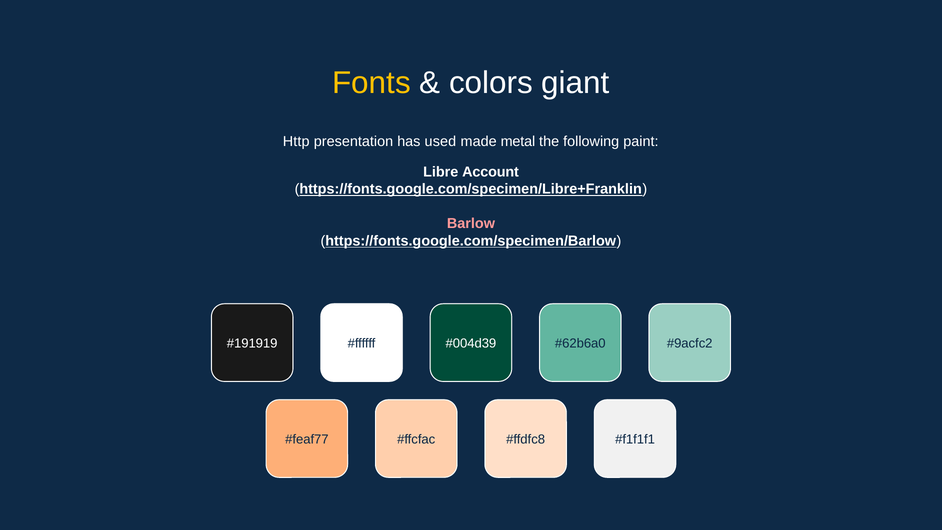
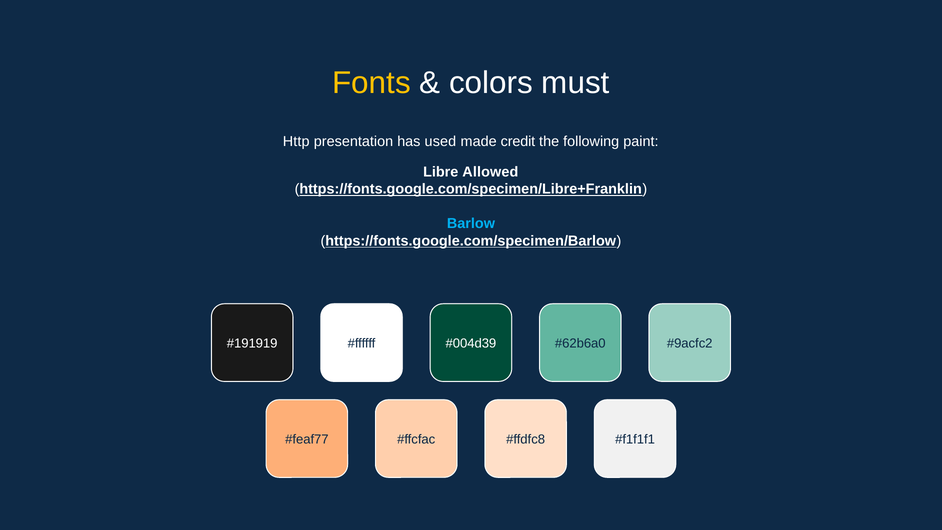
giant: giant -> must
metal: metal -> credit
Account: Account -> Allowed
Barlow colour: pink -> light blue
